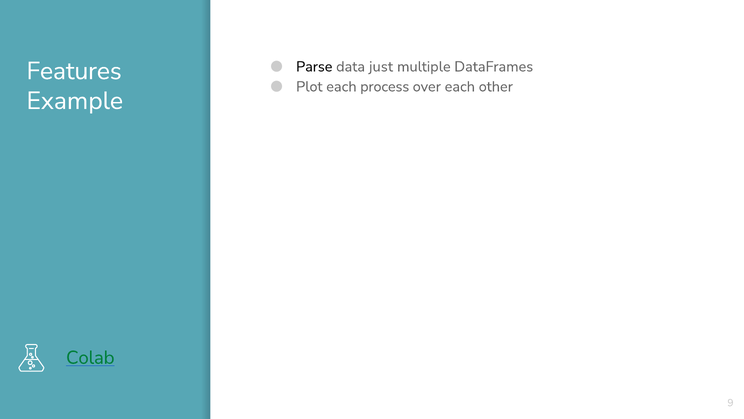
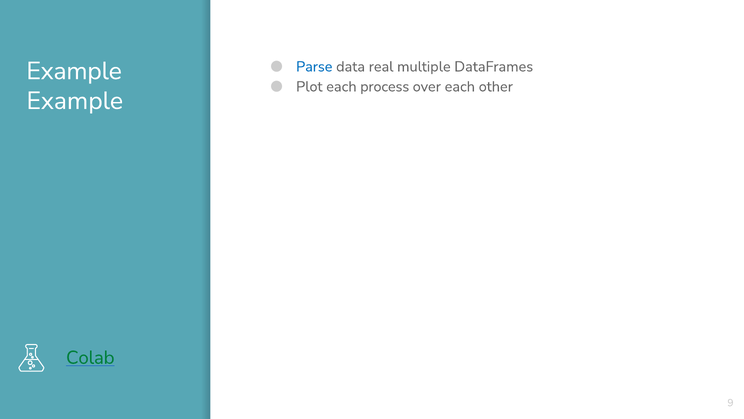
Parse colour: black -> blue
just: just -> real
Features at (74, 71): Features -> Example
